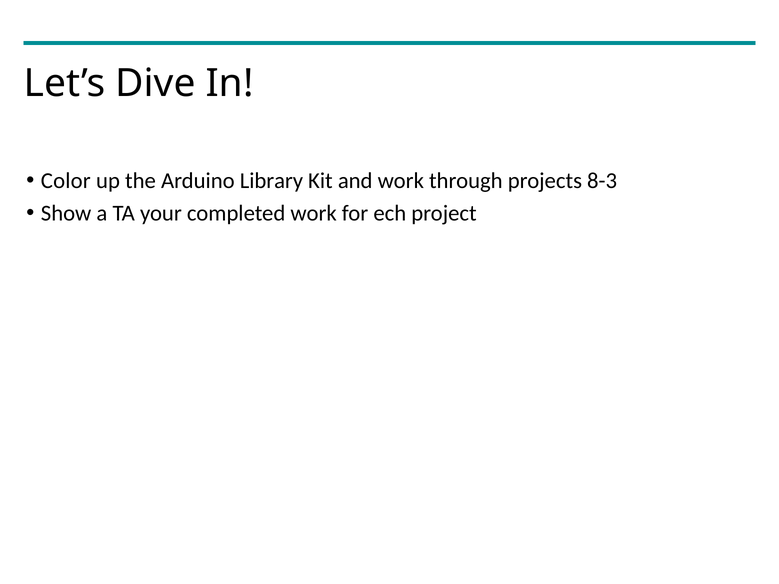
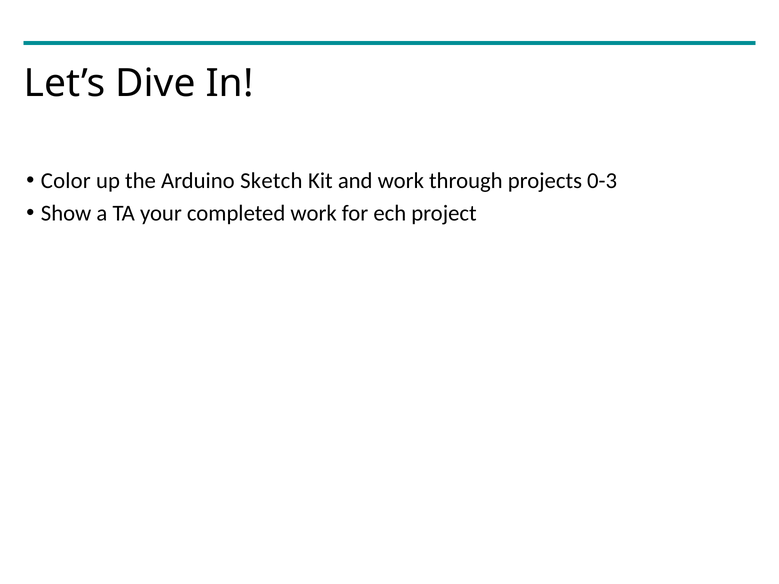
Library: Library -> Sketch
8-3: 8-3 -> 0-3
